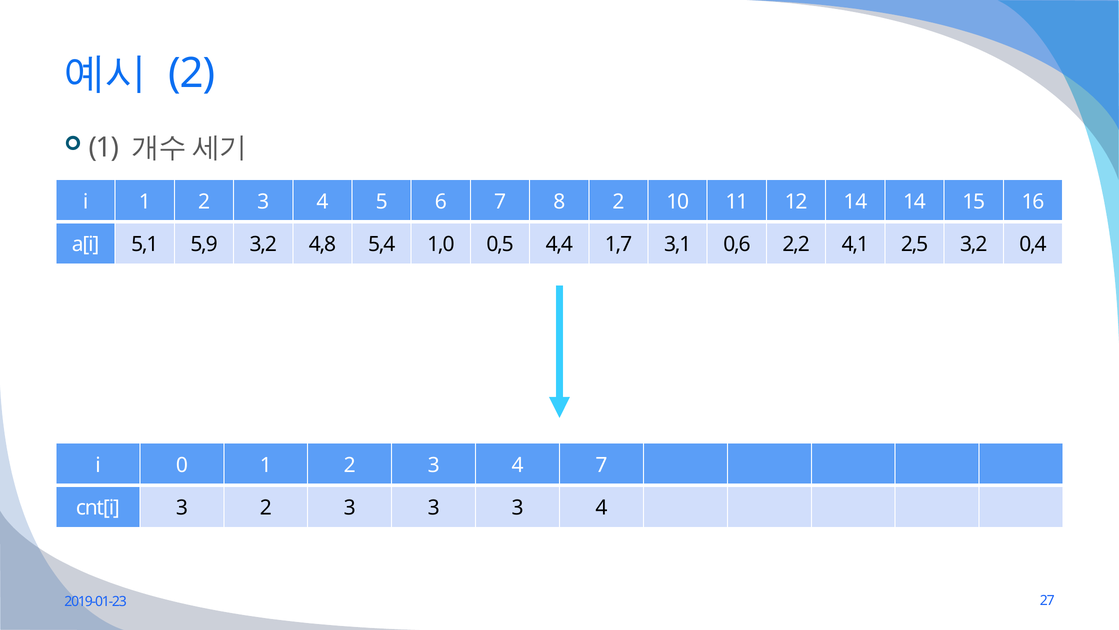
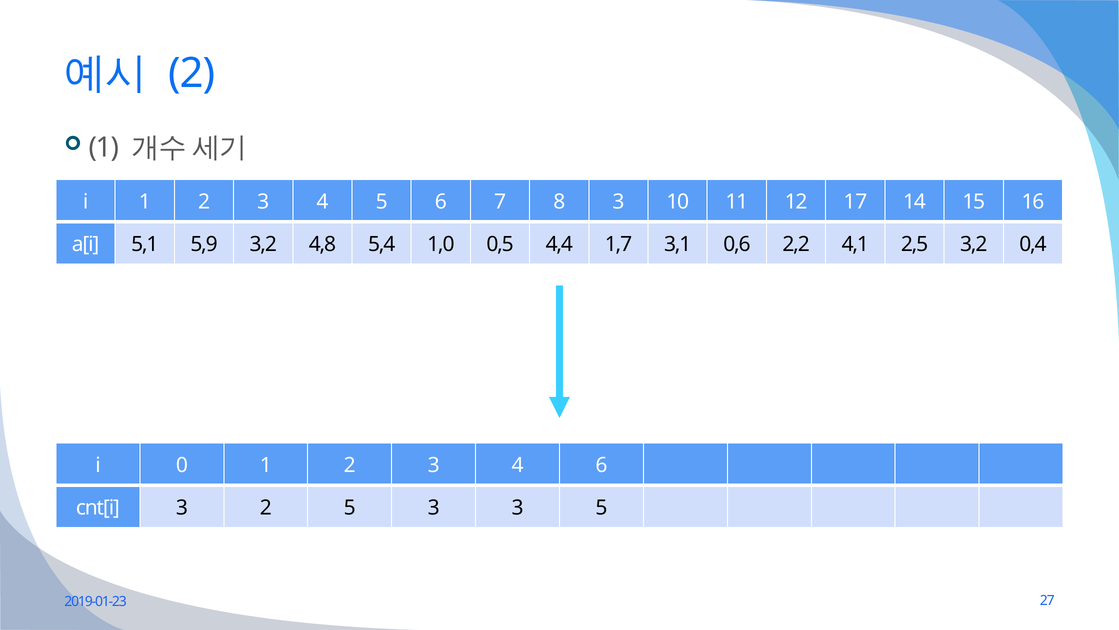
8 2: 2 -> 3
12 14: 14 -> 17
4 7: 7 -> 6
3 2 3: 3 -> 5
3 3 4: 4 -> 5
